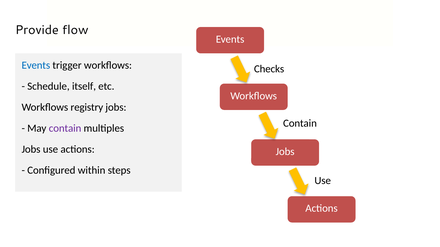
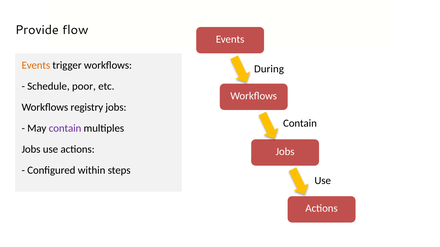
Events at (36, 66) colour: blue -> orange
Checks: Checks -> During
itself: itself -> poor
